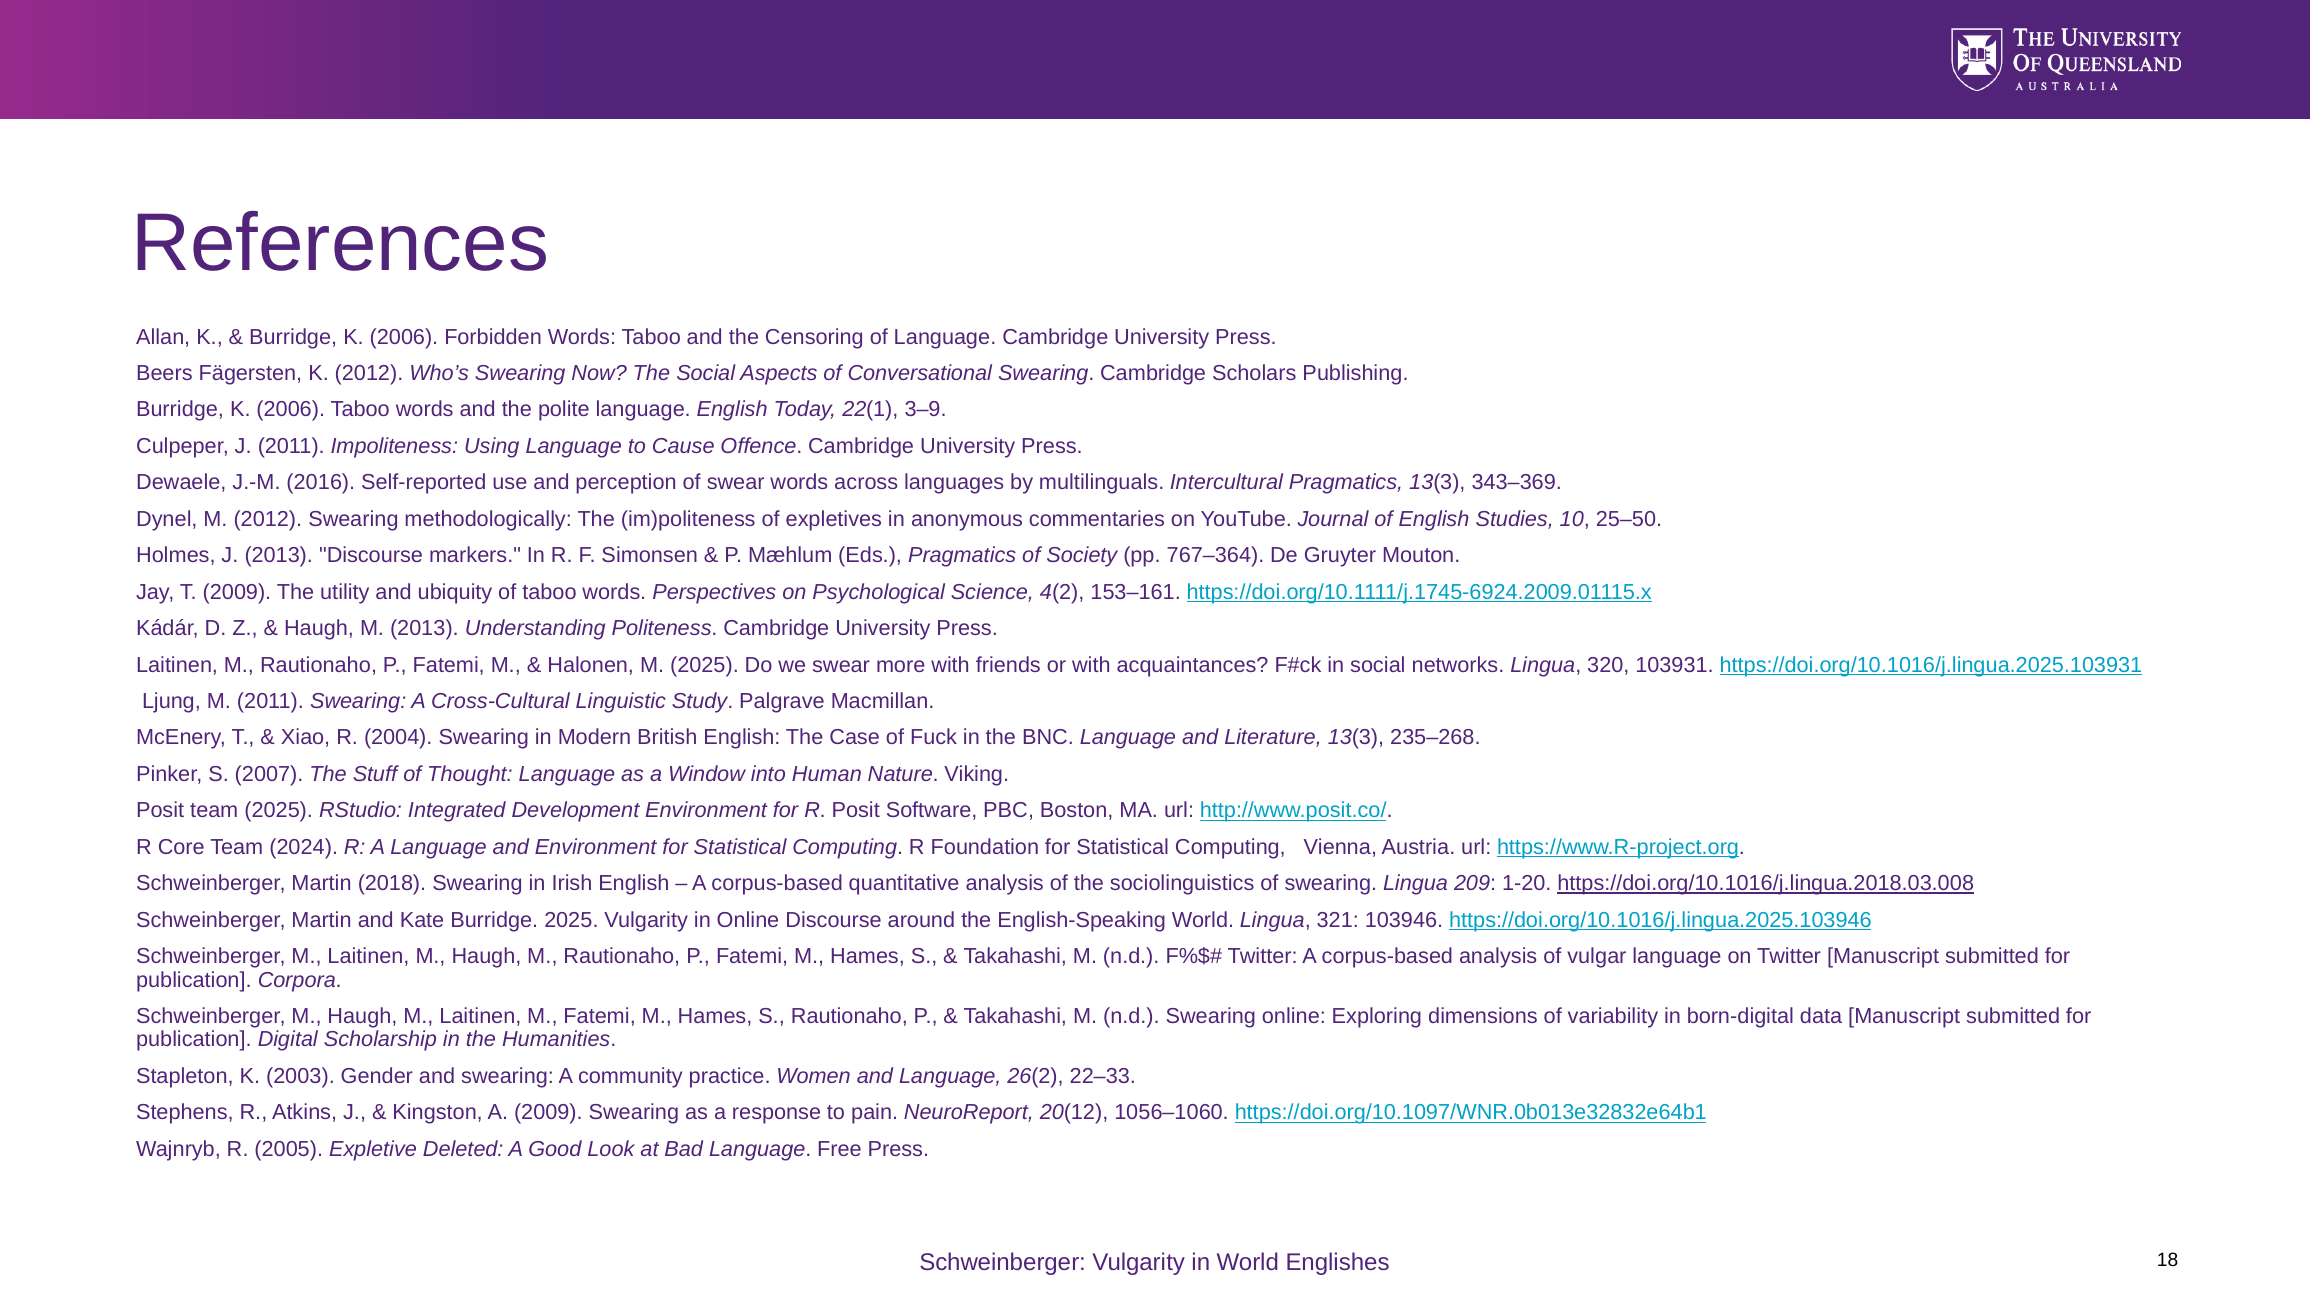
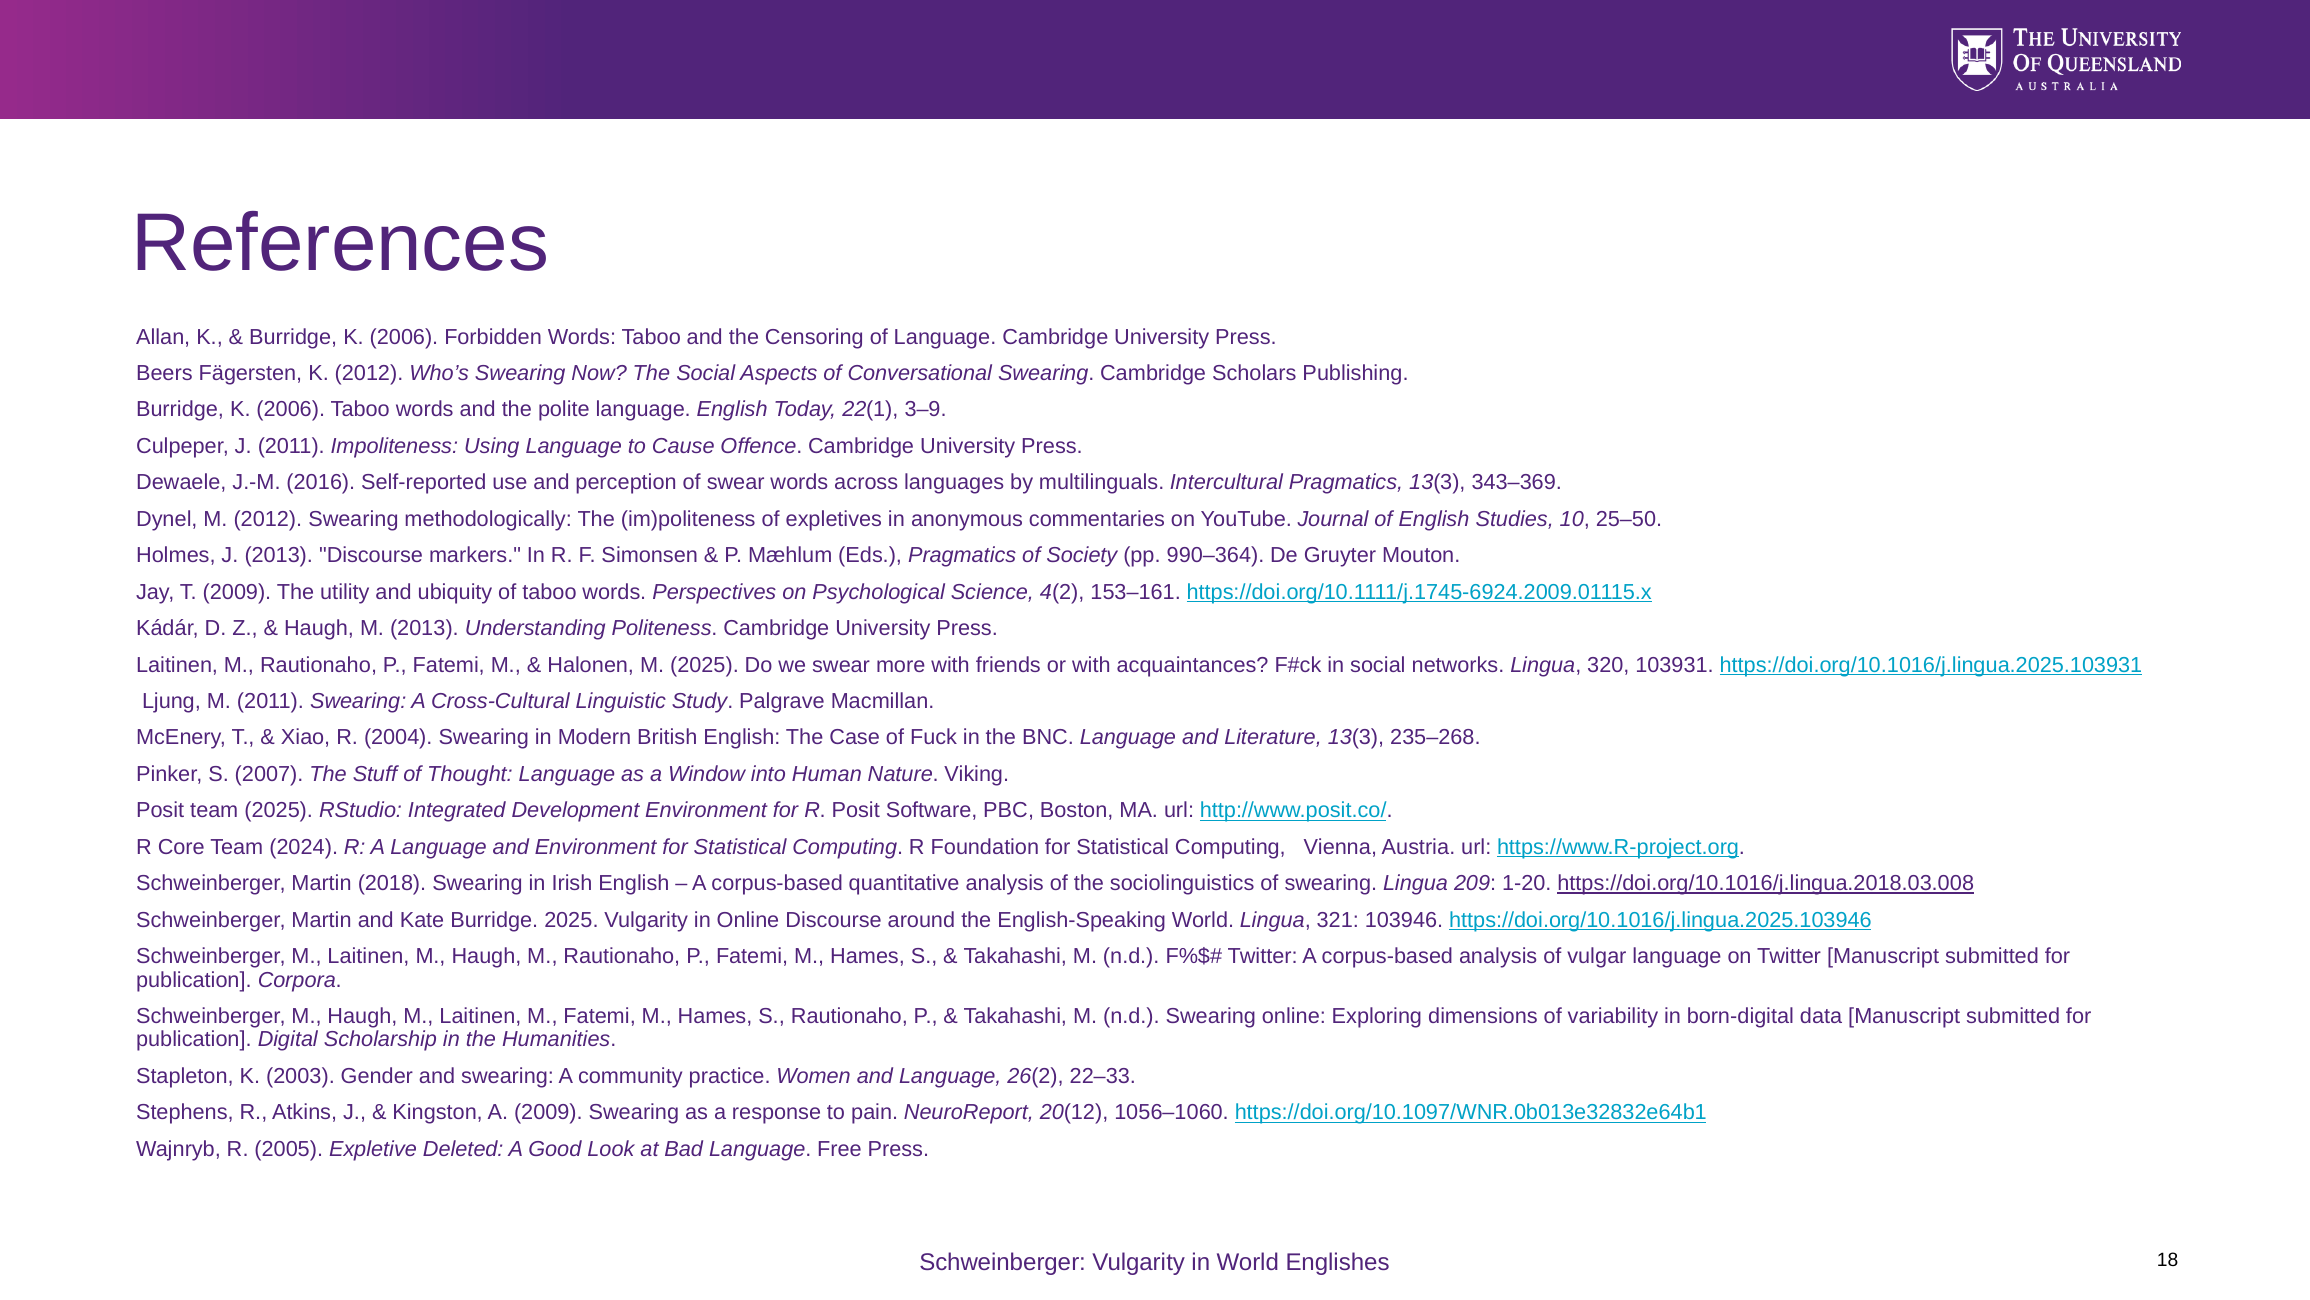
767–364: 767–364 -> 990–364
